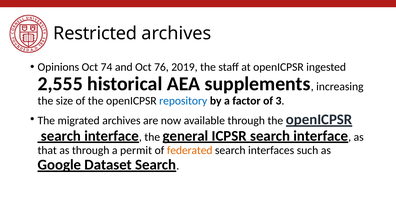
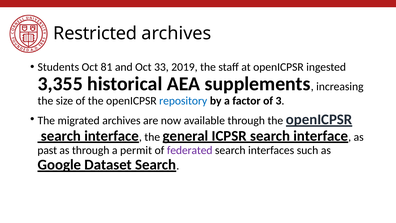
Opinions: Opinions -> Students
74: 74 -> 81
76: 76 -> 33
2,555: 2,555 -> 3,355
that: that -> past
federated colour: orange -> purple
